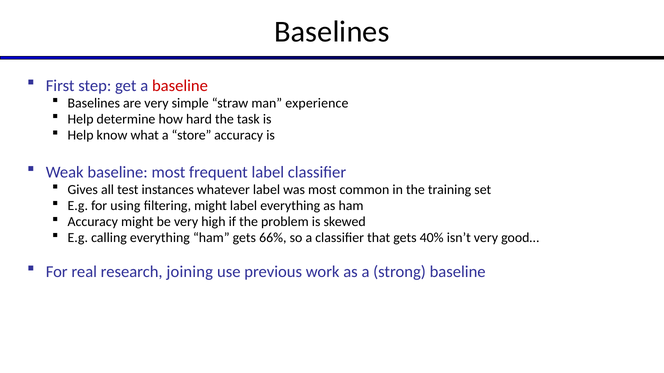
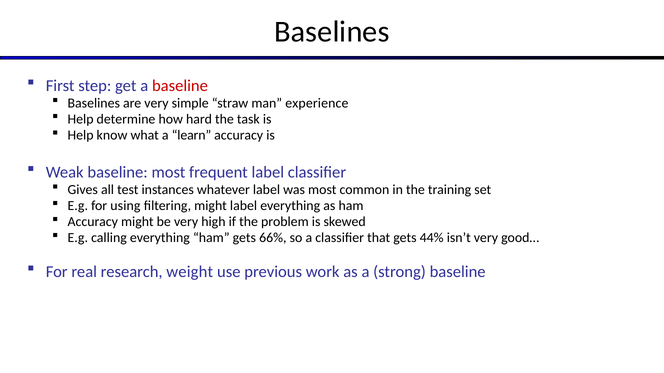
store: store -> learn
40%: 40% -> 44%
joining: joining -> weight
